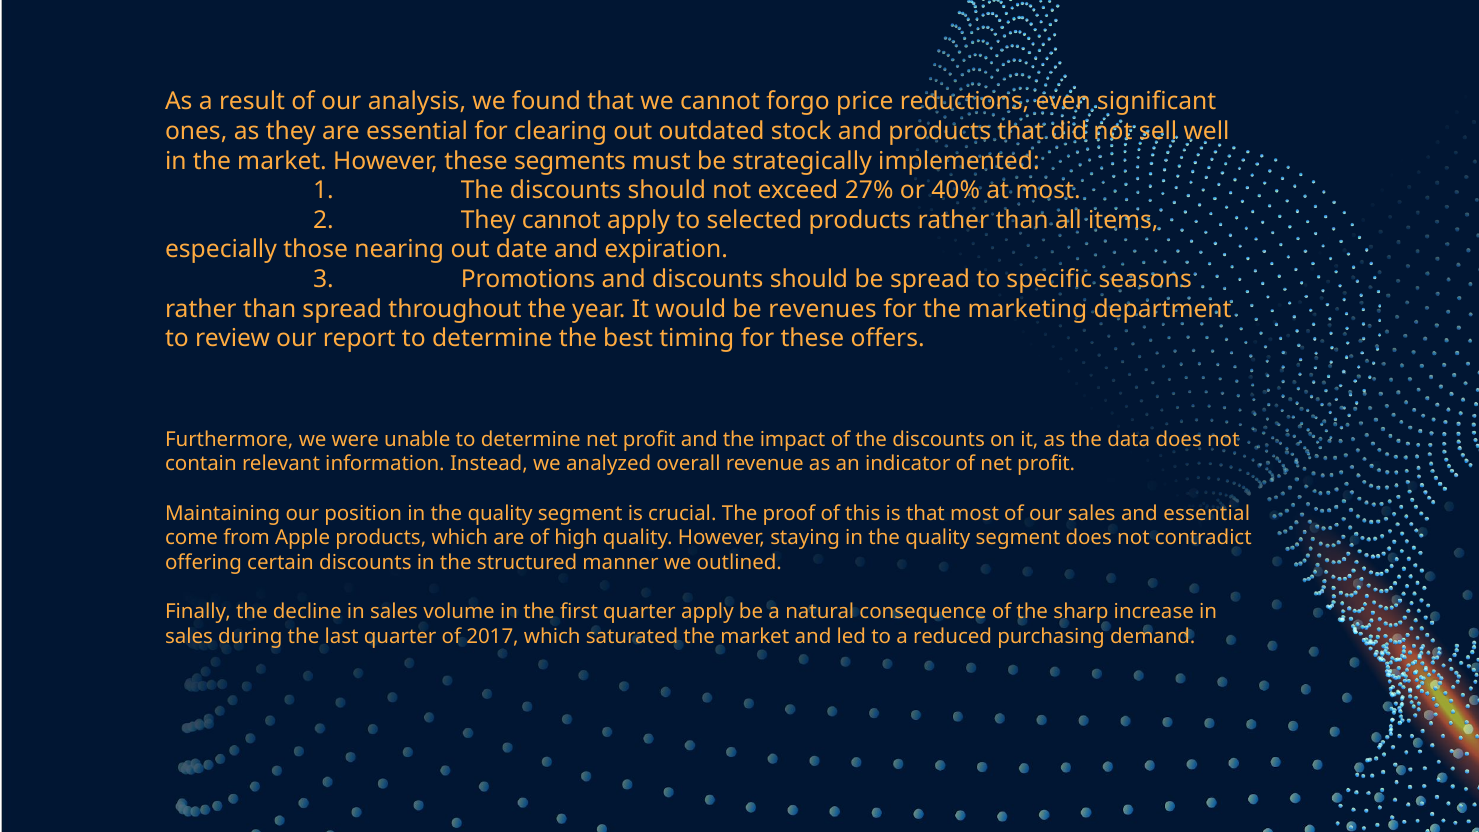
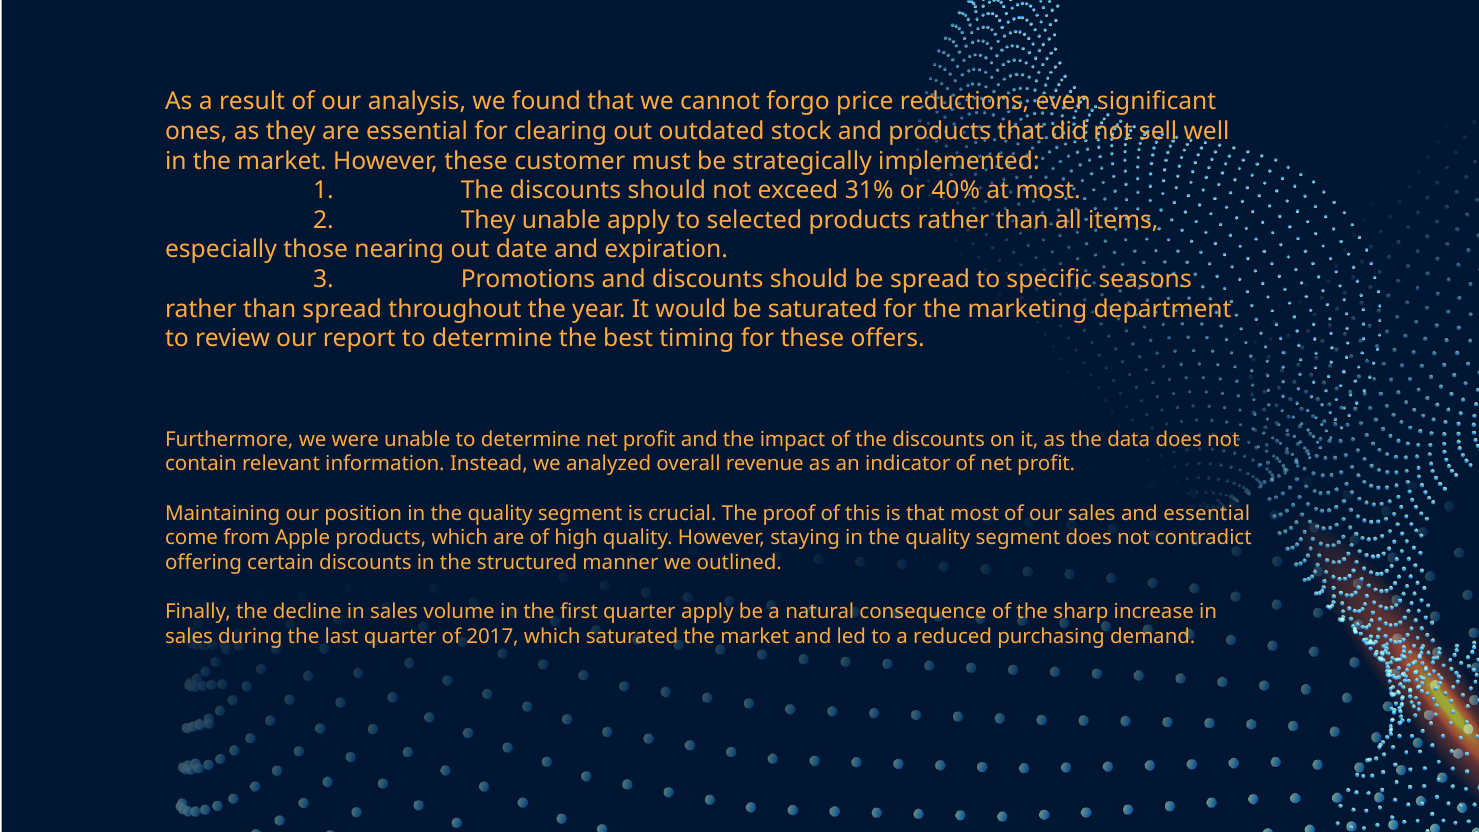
segments: segments -> customer
27%: 27% -> 31%
They cannot: cannot -> unable
be revenues: revenues -> saturated
